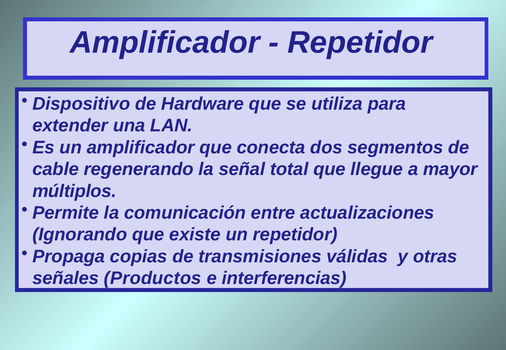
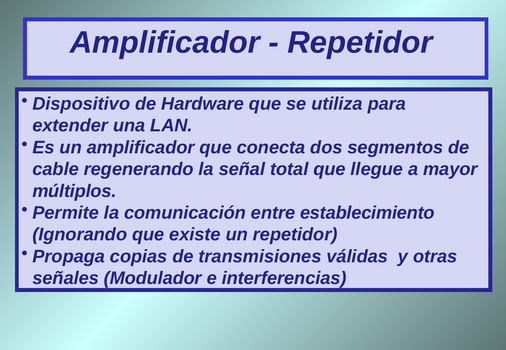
actualizaciones: actualizaciones -> establecimiento
Productos: Productos -> Modulador
